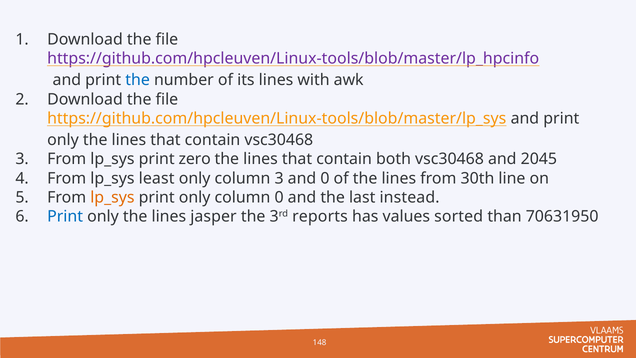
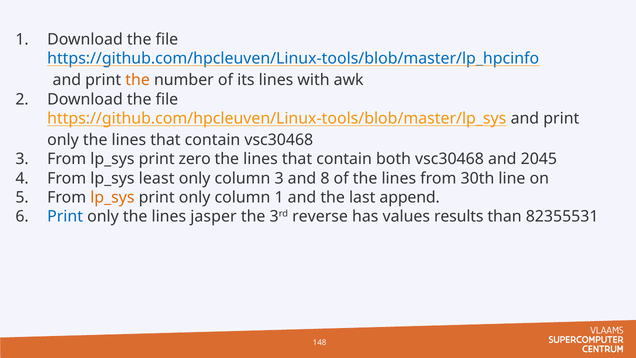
https://github.com/hpcleuven/Linux-tools/blob/master/lp_hpcinfo colour: purple -> blue
the at (138, 80) colour: blue -> orange
and 0: 0 -> 8
column 0: 0 -> 1
instead: instead -> append
reports: reports -> reverse
sorted: sorted -> results
70631950: 70631950 -> 82355531
